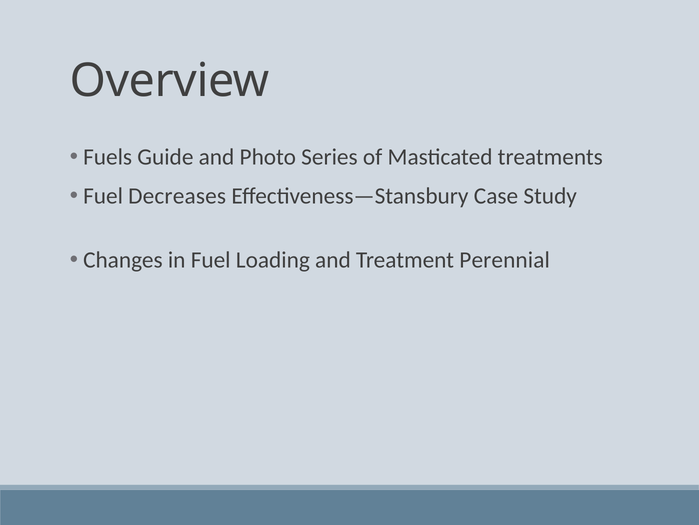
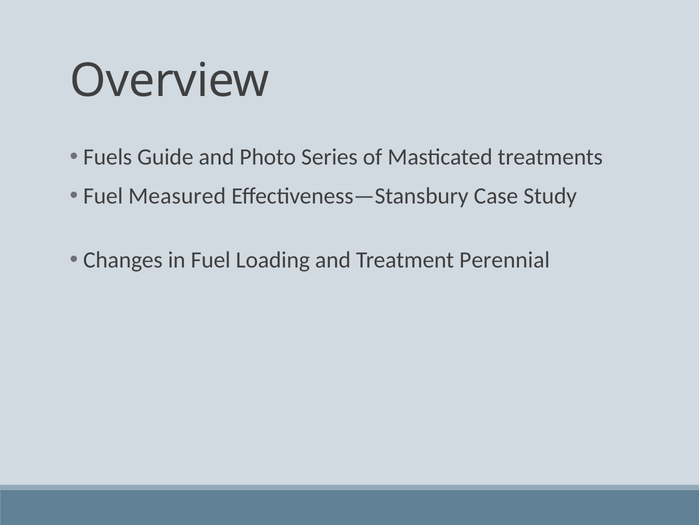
Decreases: Decreases -> Measured
